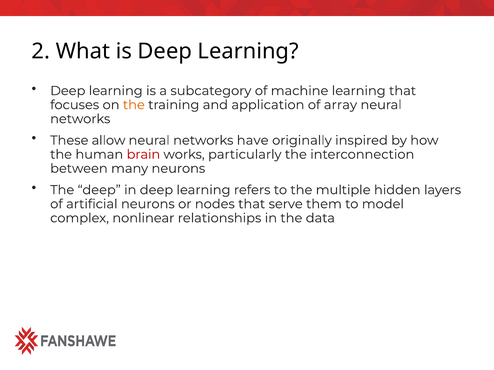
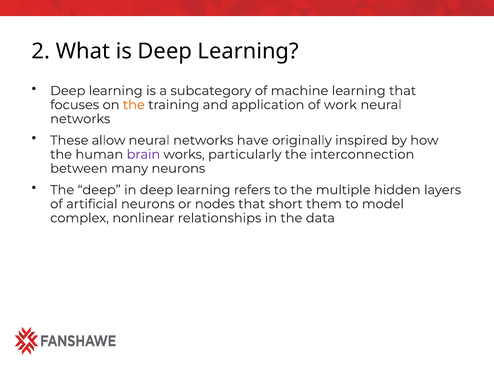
array: array -> work
brain colour: red -> purple
serve: serve -> short
